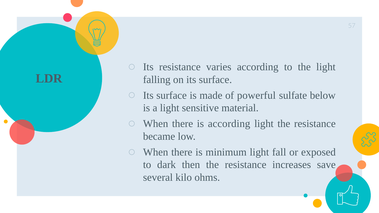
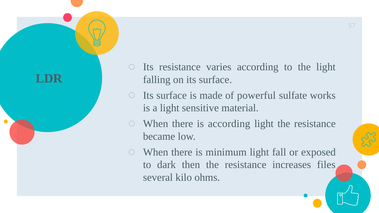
below: below -> works
save: save -> files
